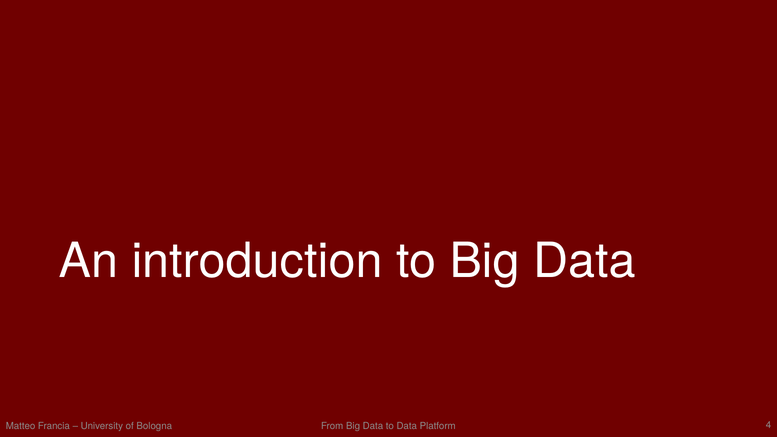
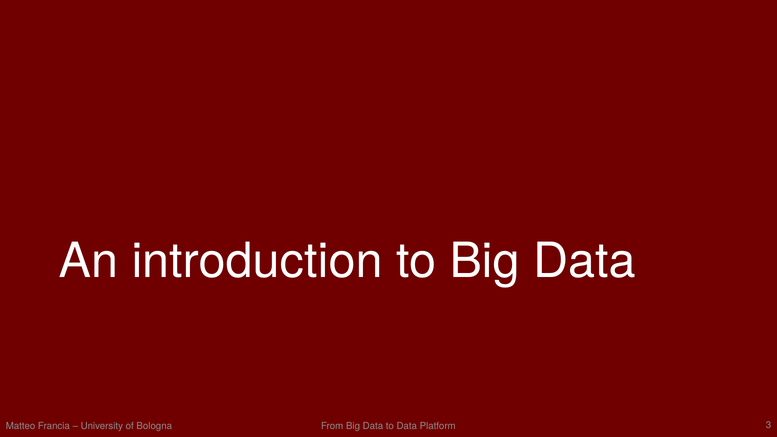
4: 4 -> 3
